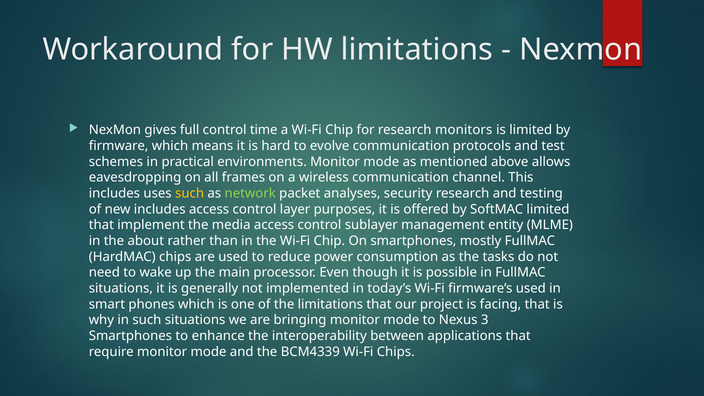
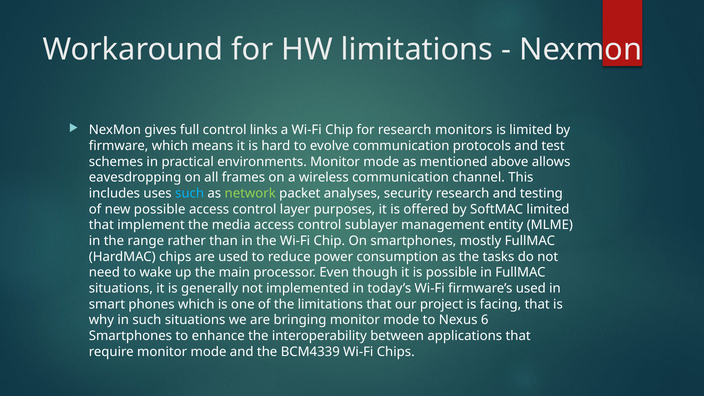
time: time -> links
such at (190, 193) colour: yellow -> light blue
new includes: includes -> possible
about: about -> range
3: 3 -> 6
